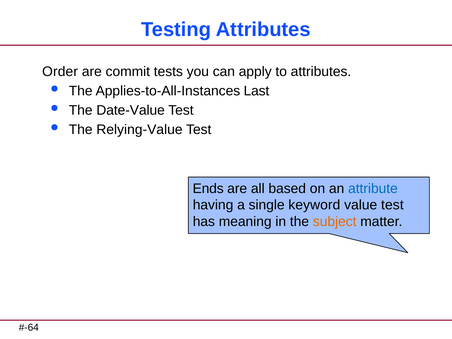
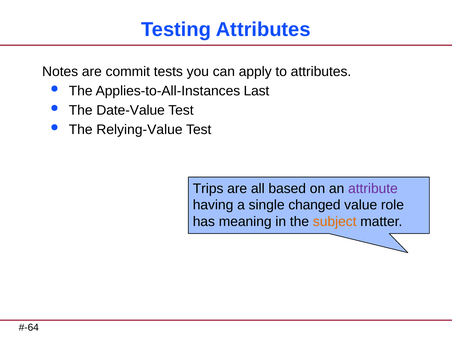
Order: Order -> Notes
Ends: Ends -> Trips
attribute colour: blue -> purple
keyword: keyword -> changed
value test: test -> role
